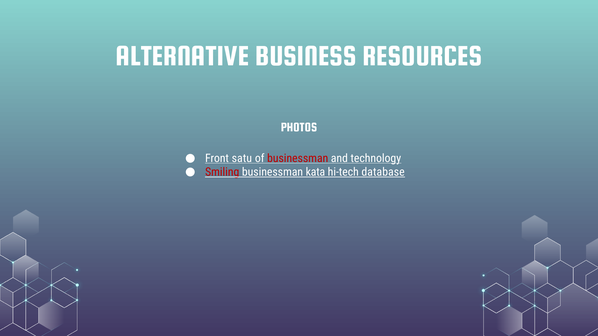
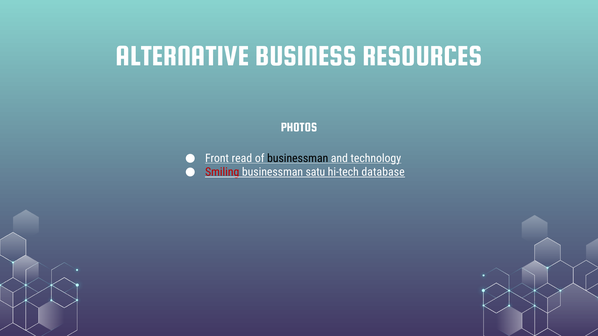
satu: satu -> read
businessman at (298, 158) colour: red -> black
kata: kata -> satu
